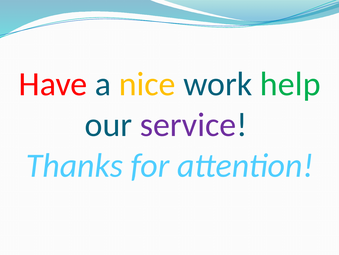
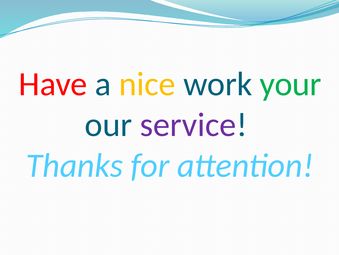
help: help -> your
